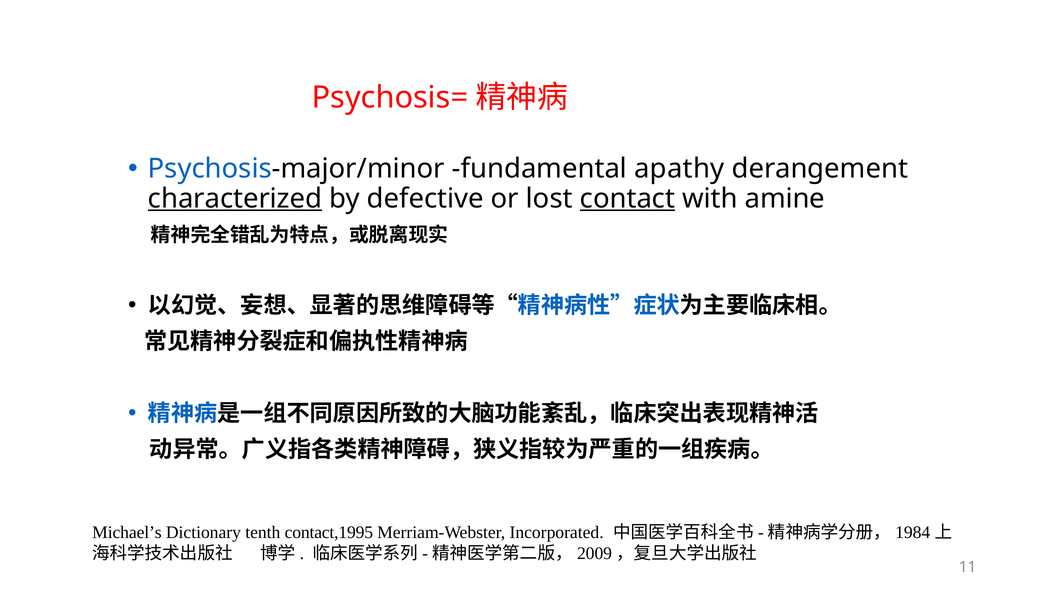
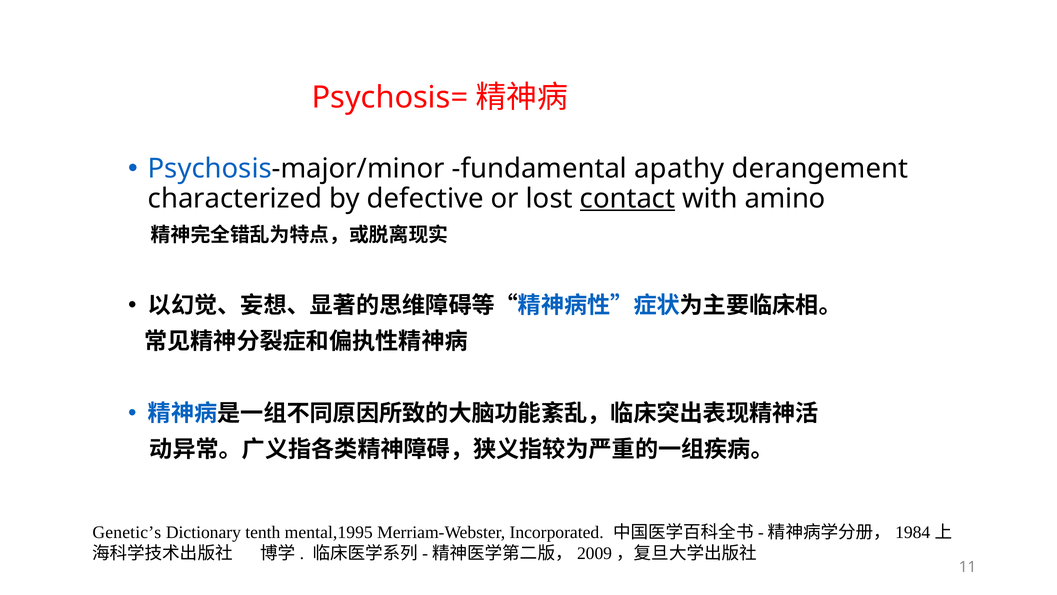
characterized underline: present -> none
amine: amine -> amino
Michael’s: Michael’s -> Genetic’s
contact,1995: contact,1995 -> mental,1995
